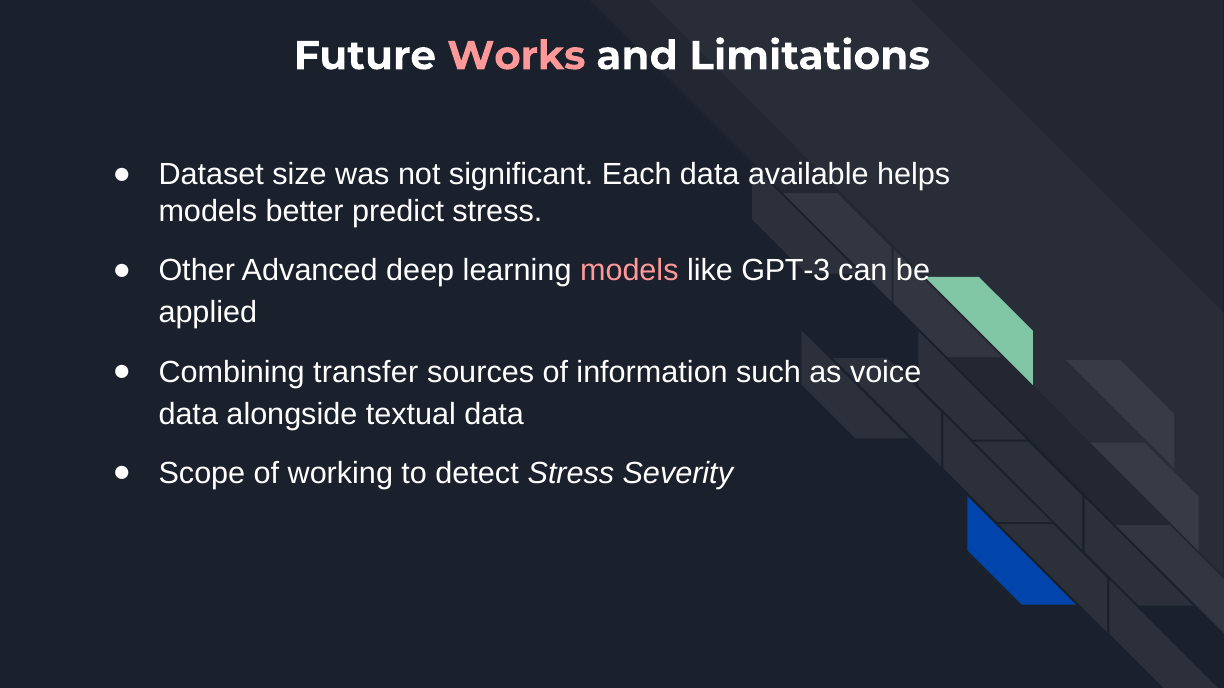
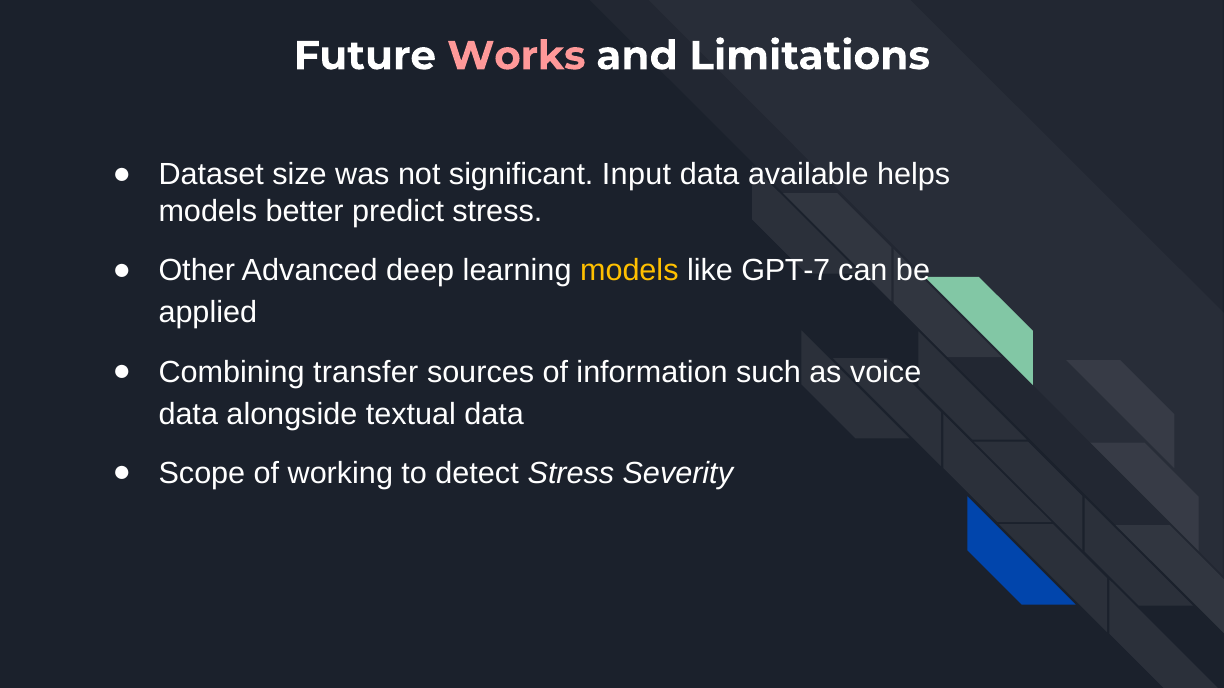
Each: Each -> Input
models at (629, 271) colour: pink -> yellow
GPT-3: GPT-3 -> GPT-7
